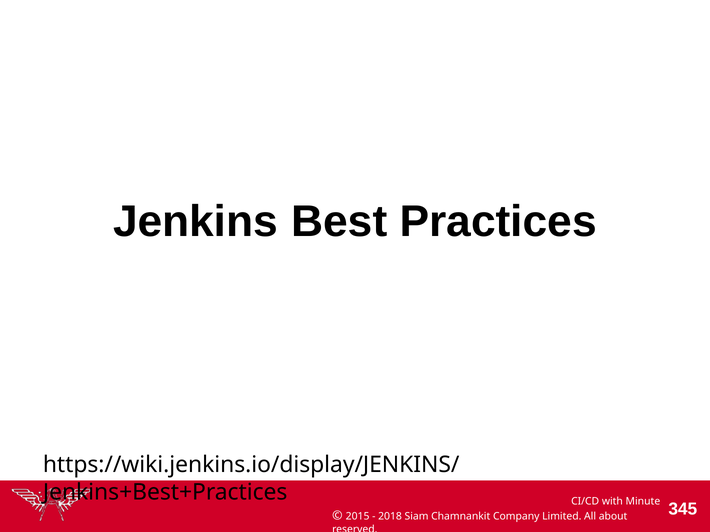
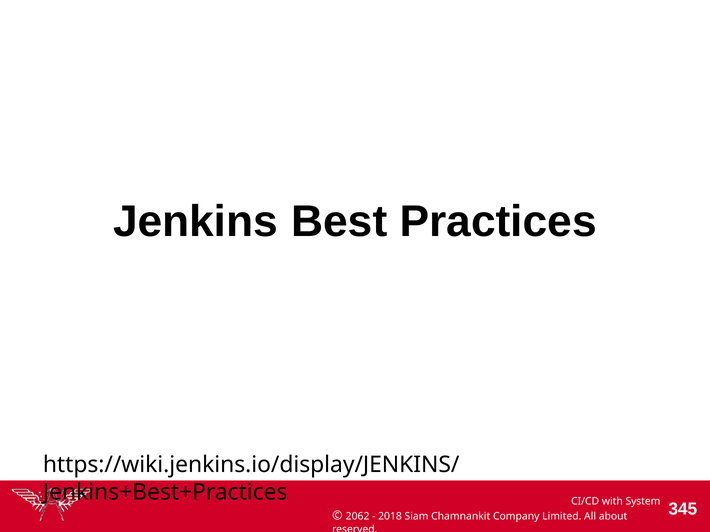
Minute: Minute -> System
2015: 2015 -> 2062
